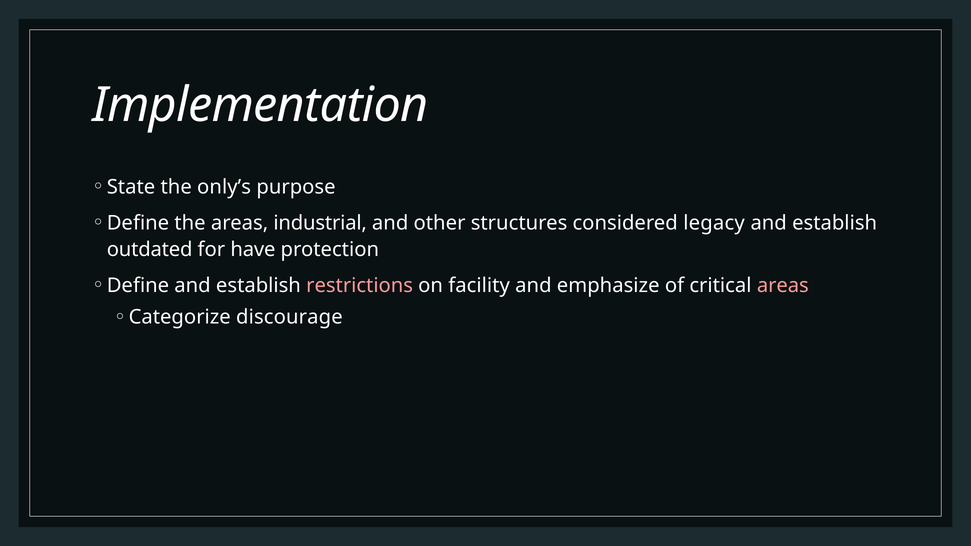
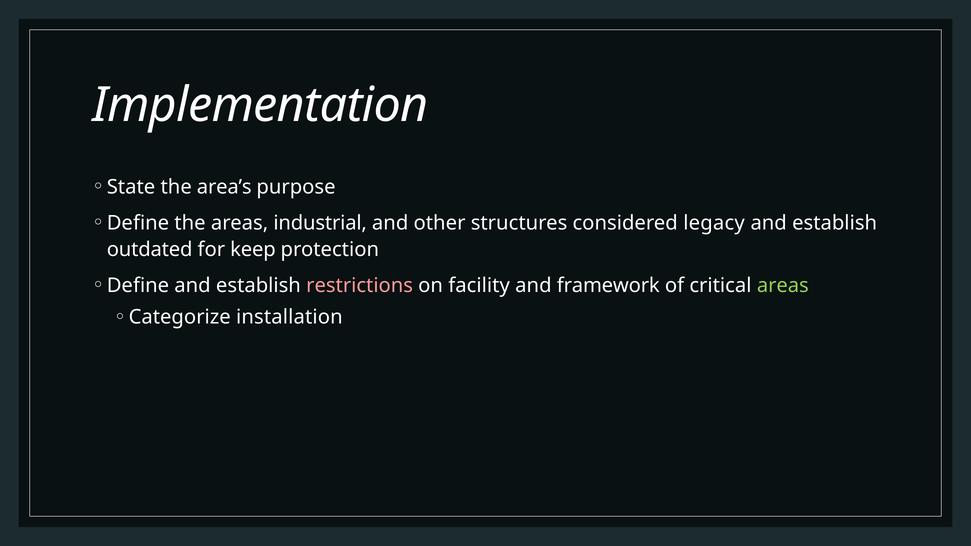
only’s: only’s -> area’s
have: have -> keep
emphasize: emphasize -> framework
areas at (783, 285) colour: pink -> light green
discourage: discourage -> installation
